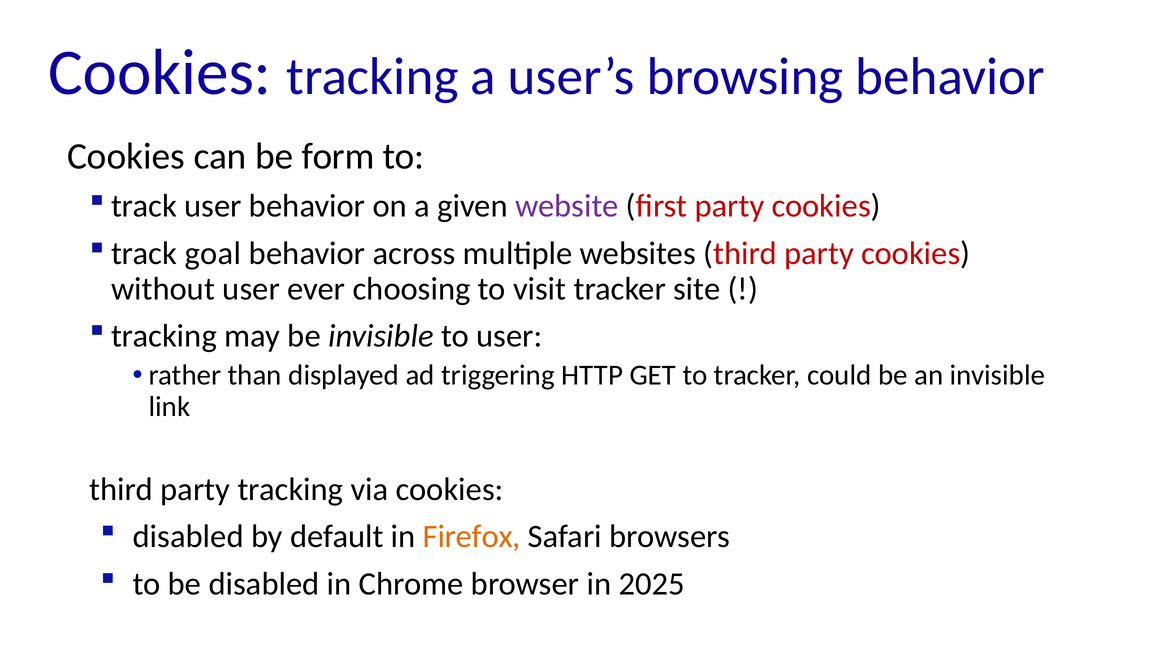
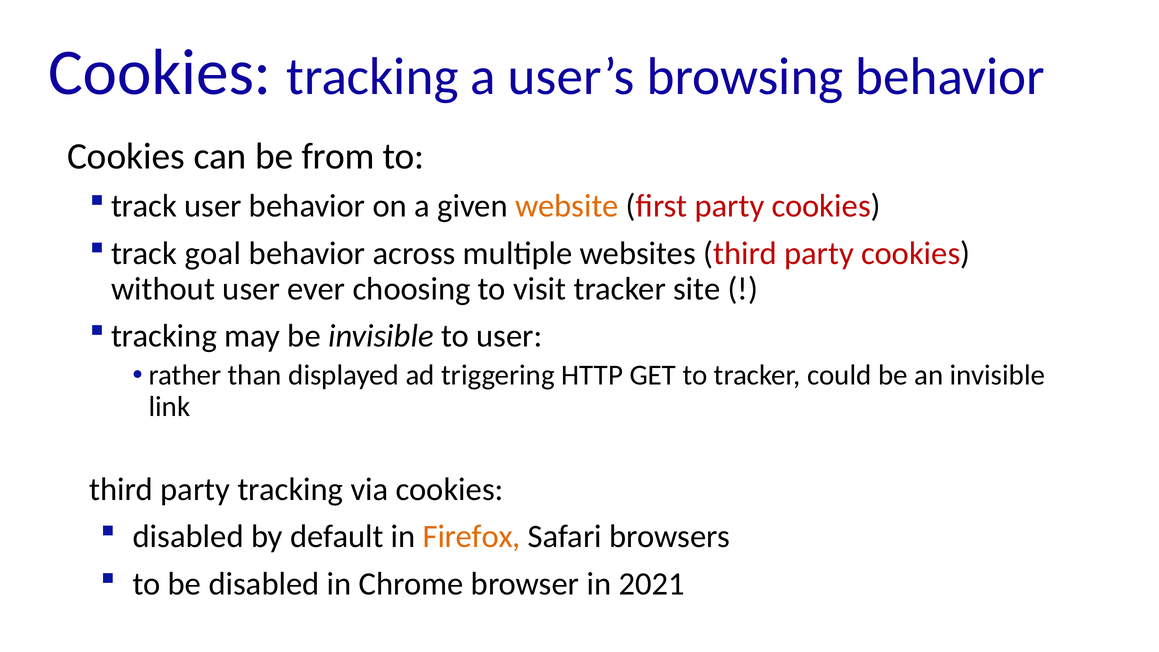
form: form -> from
website colour: purple -> orange
2025: 2025 -> 2021
